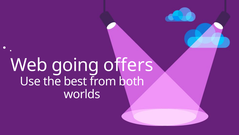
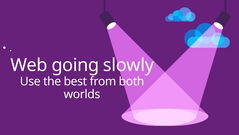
offers: offers -> slowly
